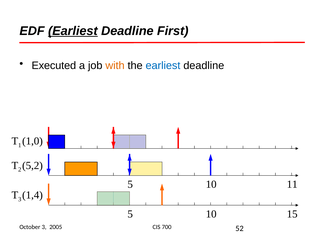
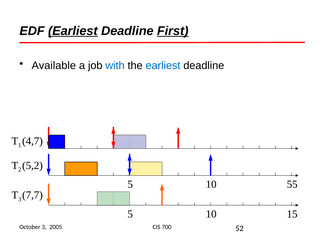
First underline: none -> present
Executed: Executed -> Available
with colour: orange -> blue
1,0: 1,0 -> 4,7
11: 11 -> 55
1,4: 1,4 -> 7,7
